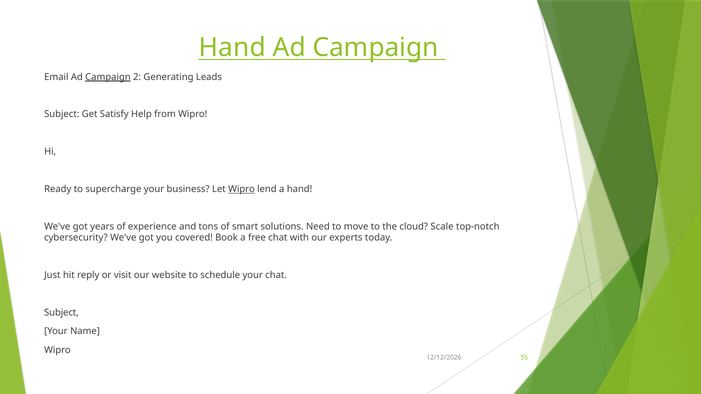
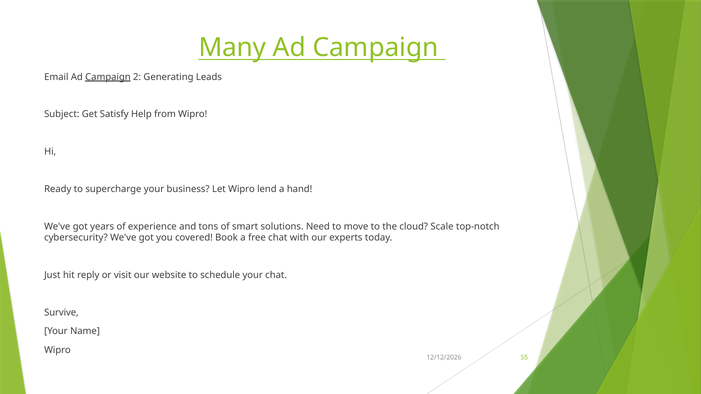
Hand at (232, 48): Hand -> Many
Wipro at (242, 189) underline: present -> none
Subject at (61, 313): Subject -> Survive
